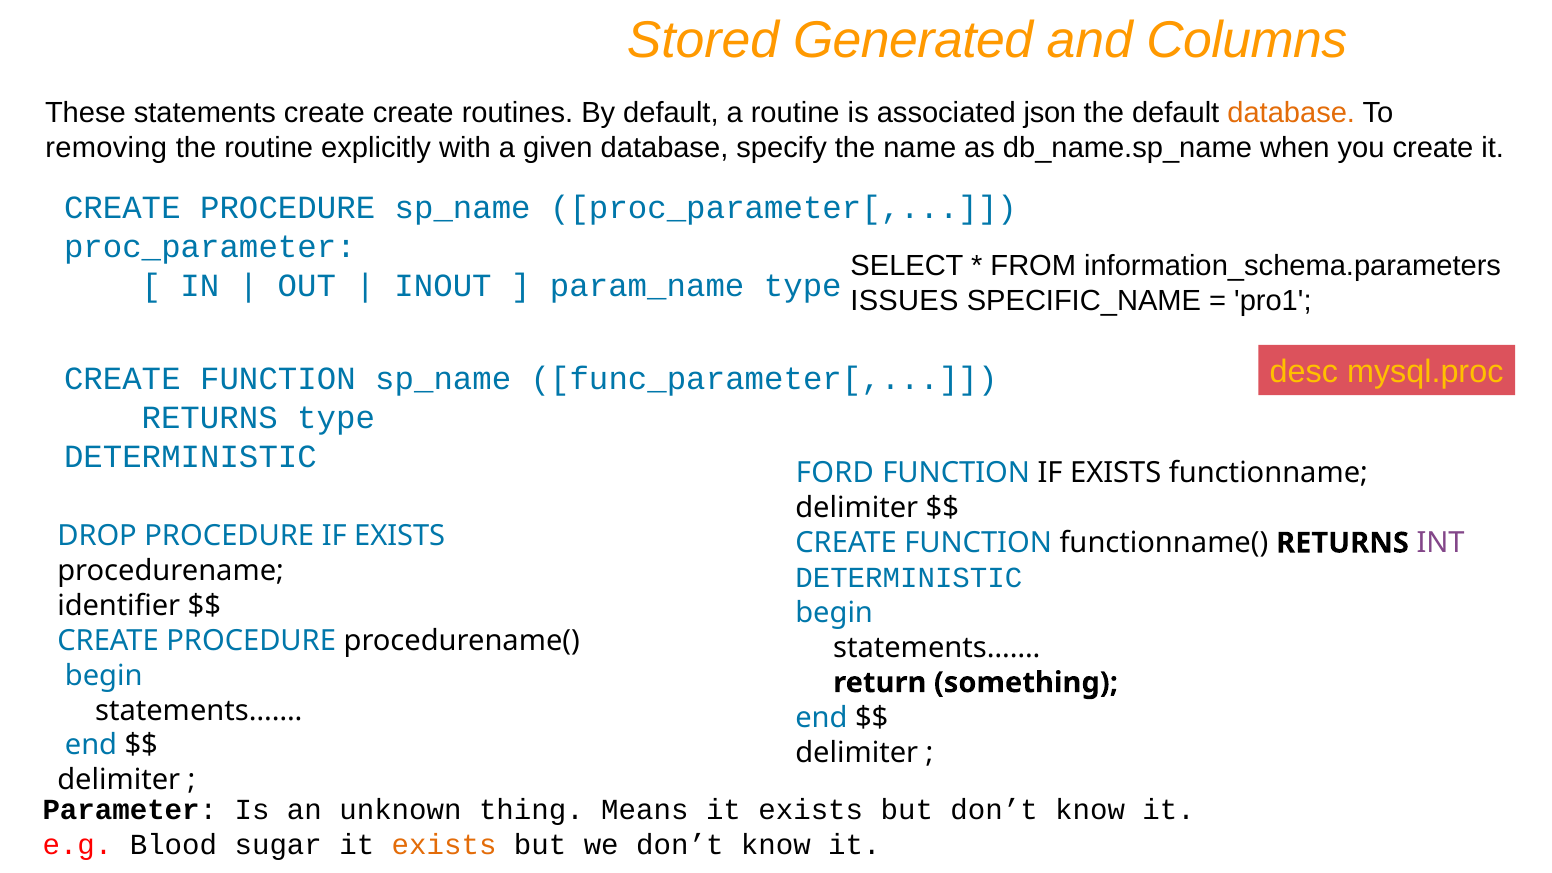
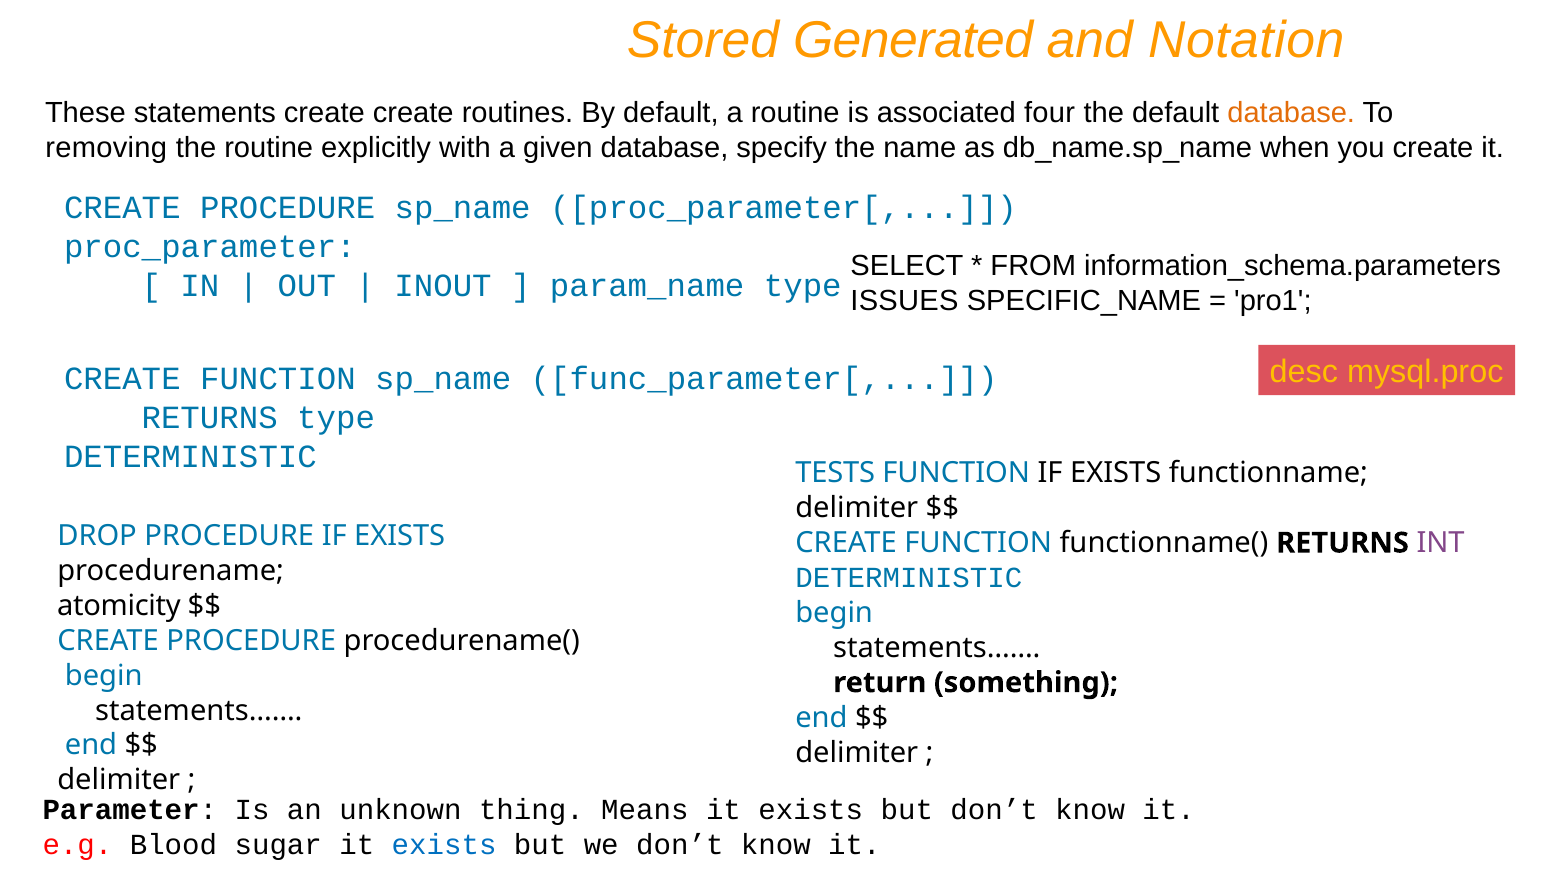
Columns: Columns -> Notation
json: json -> four
FORD: FORD -> TESTS
identifier: identifier -> atomicity
exists at (444, 845) colour: orange -> blue
